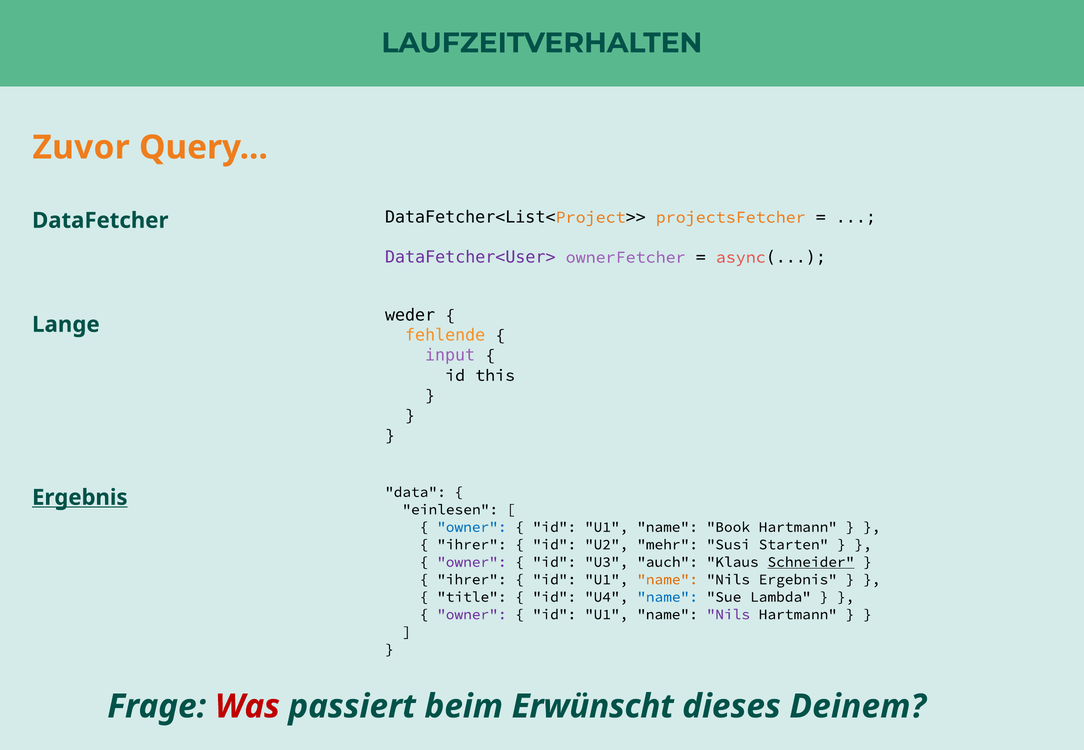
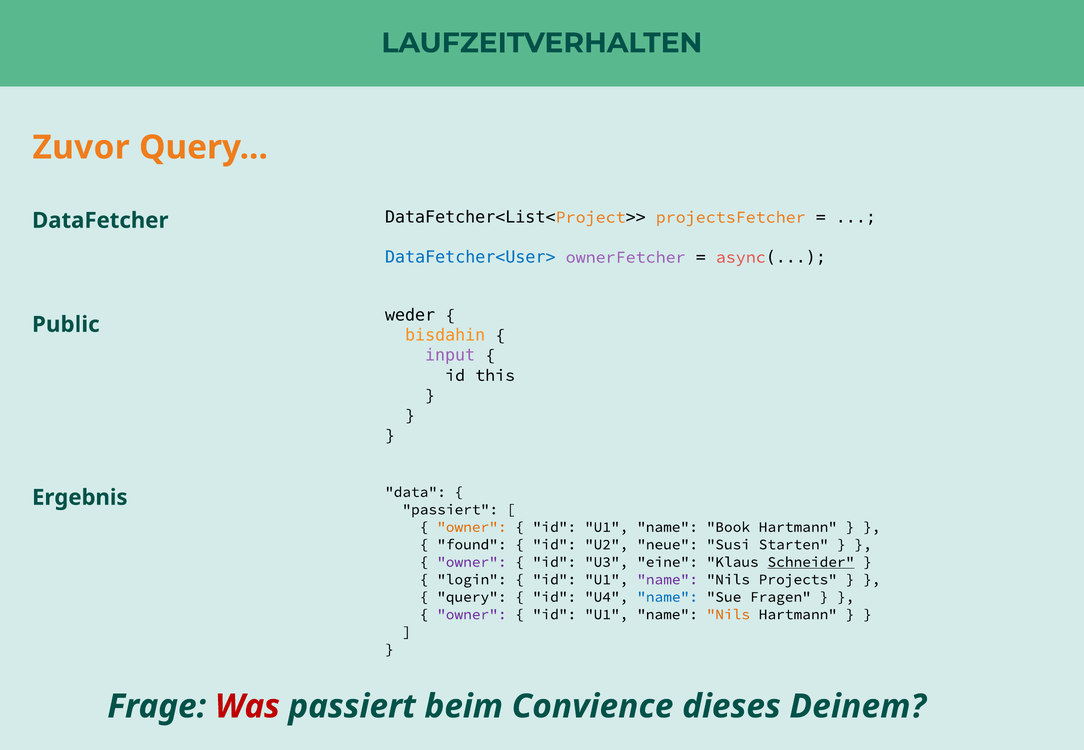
DataFetcher<User> colour: purple -> blue
Lange: Lange -> Public
fehlende: fehlende -> bisdahin
Ergebnis at (80, 498) underline: present -> none
einlesen at (450, 510): einlesen -> passiert
owner at (472, 527) colour: blue -> orange
ihrer at (472, 545): ihrer -> found
mehr: mehr -> neue
auch: auch -> eine
ihrer at (472, 580): ihrer -> login
name at (668, 580) colour: orange -> purple
Nils Ergebnis: Ergebnis -> Projects
title at (472, 597): title -> query
Lambda: Lambda -> Fragen
Nils at (728, 615) colour: purple -> orange
Erwünscht: Erwünscht -> Convience
